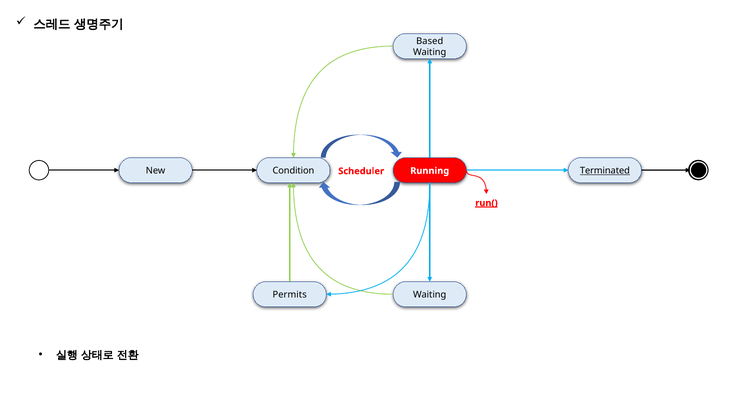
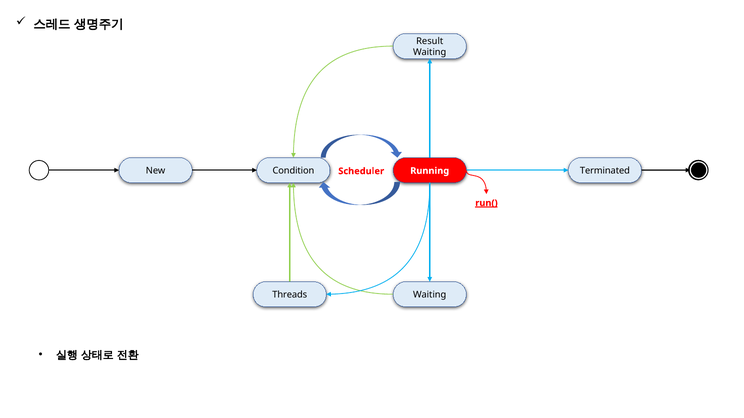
Based: Based -> Result
Terminated underline: present -> none
Permits: Permits -> Threads
